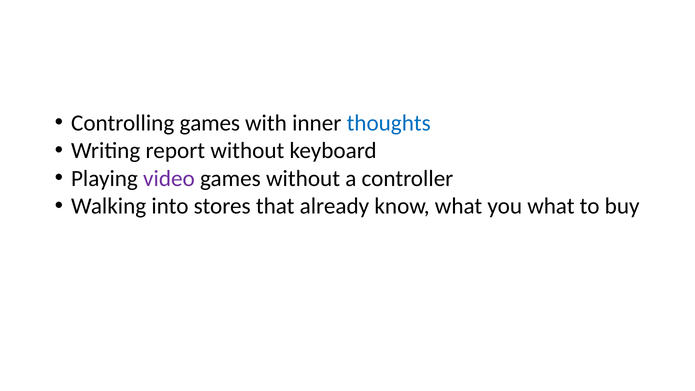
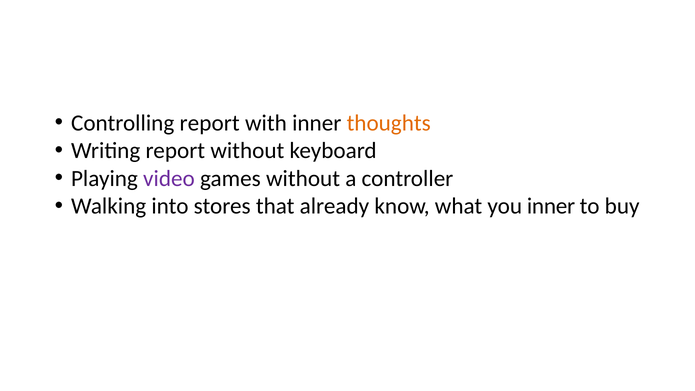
Controlling games: games -> report
thoughts colour: blue -> orange
you what: what -> inner
